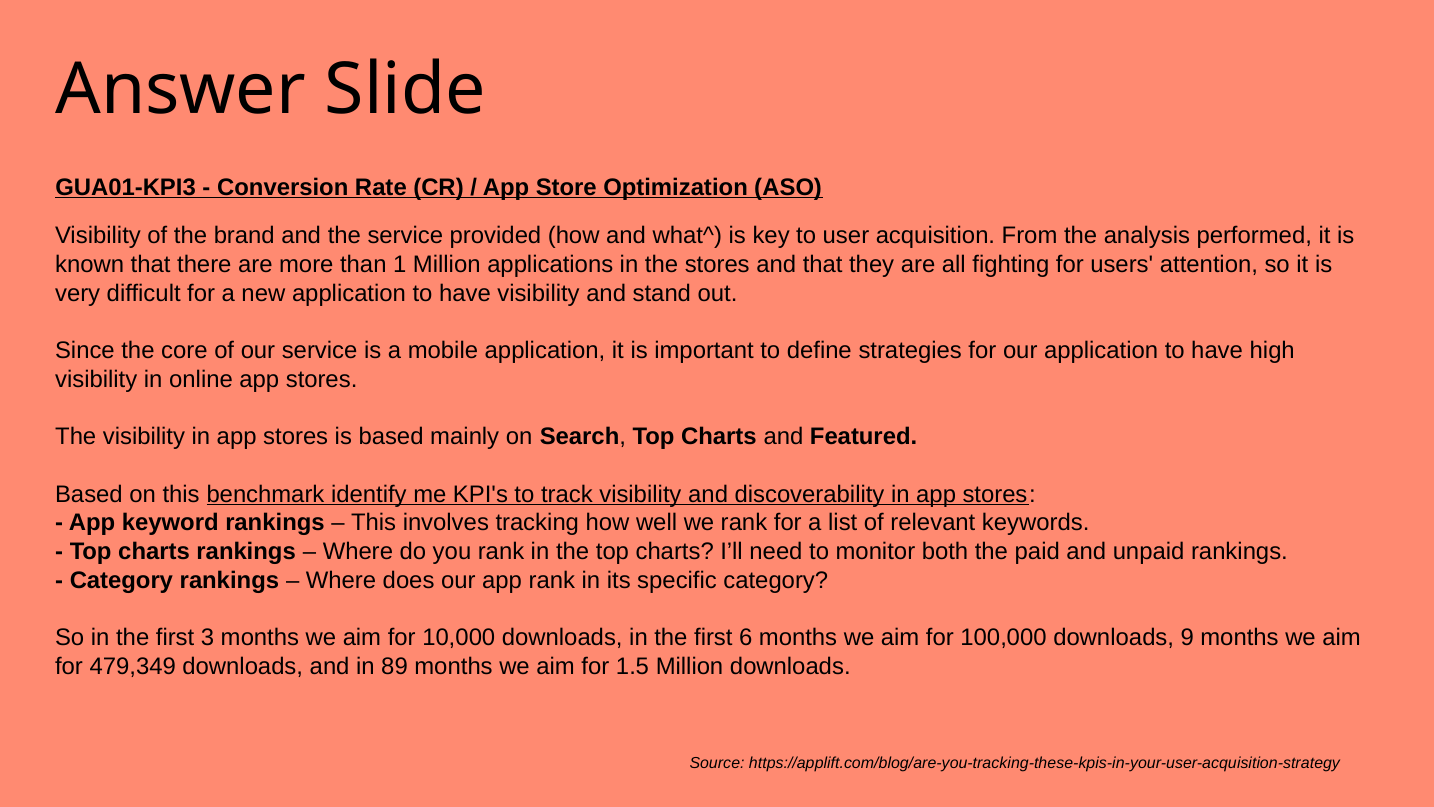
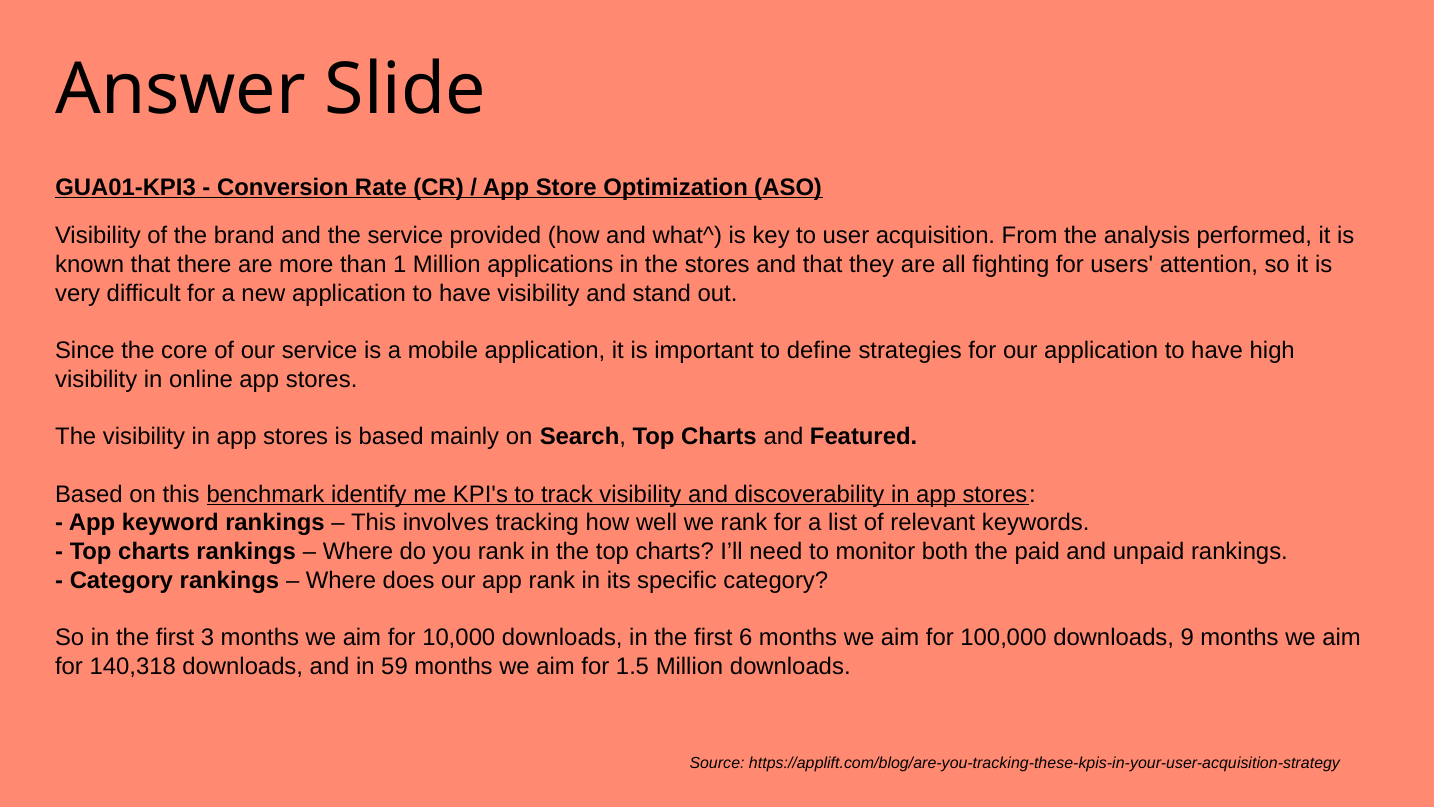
479,349: 479,349 -> 140,318
89: 89 -> 59
